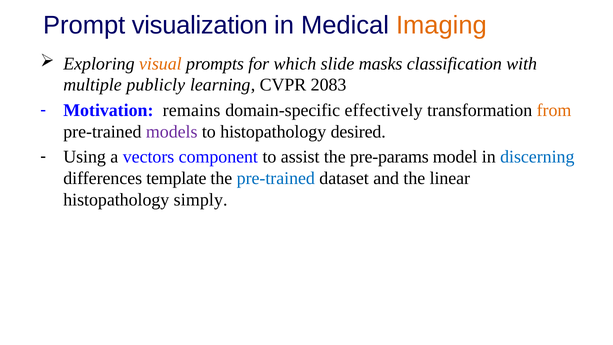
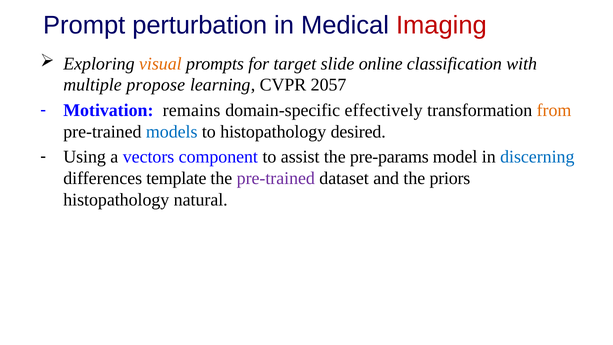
visualization: visualization -> perturbation
Imaging colour: orange -> red
which: which -> target
masks: masks -> online
publicly: publicly -> propose
2083: 2083 -> 2057
models colour: purple -> blue
pre-trained at (276, 178) colour: blue -> purple
linear: linear -> priors
simply: simply -> natural
